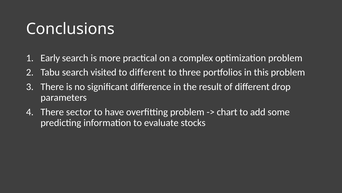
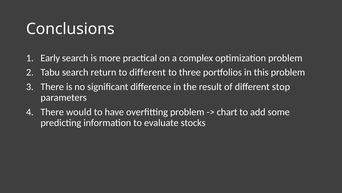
visited: visited -> return
drop: drop -> stop
sector: sector -> would
